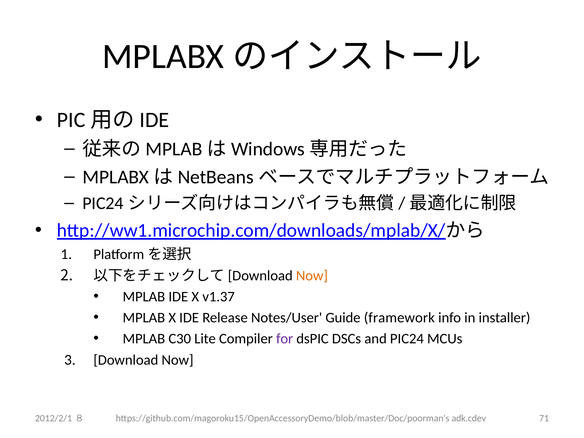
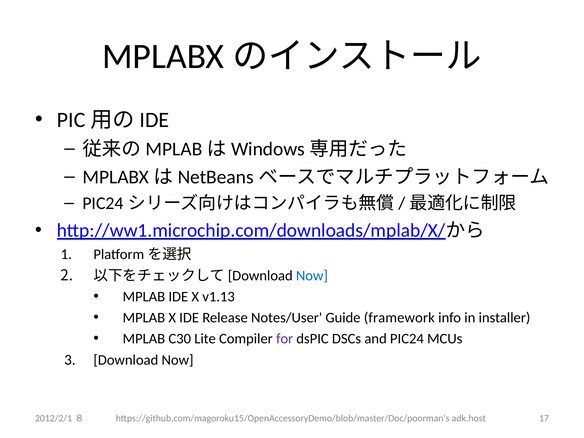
Now at (312, 276) colour: orange -> blue
v1.37: v1.37 -> v1.13
adk.cdev: adk.cdev -> adk.host
71: 71 -> 17
